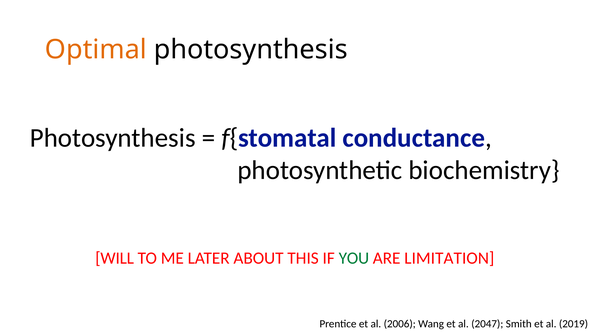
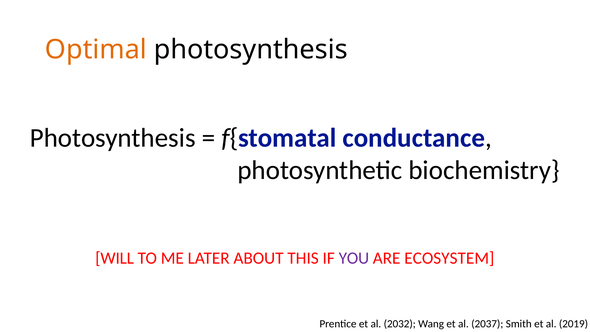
YOU colour: green -> purple
LIMITATION: LIMITATION -> ECOSYSTEM
2006: 2006 -> 2032
2047: 2047 -> 2037
